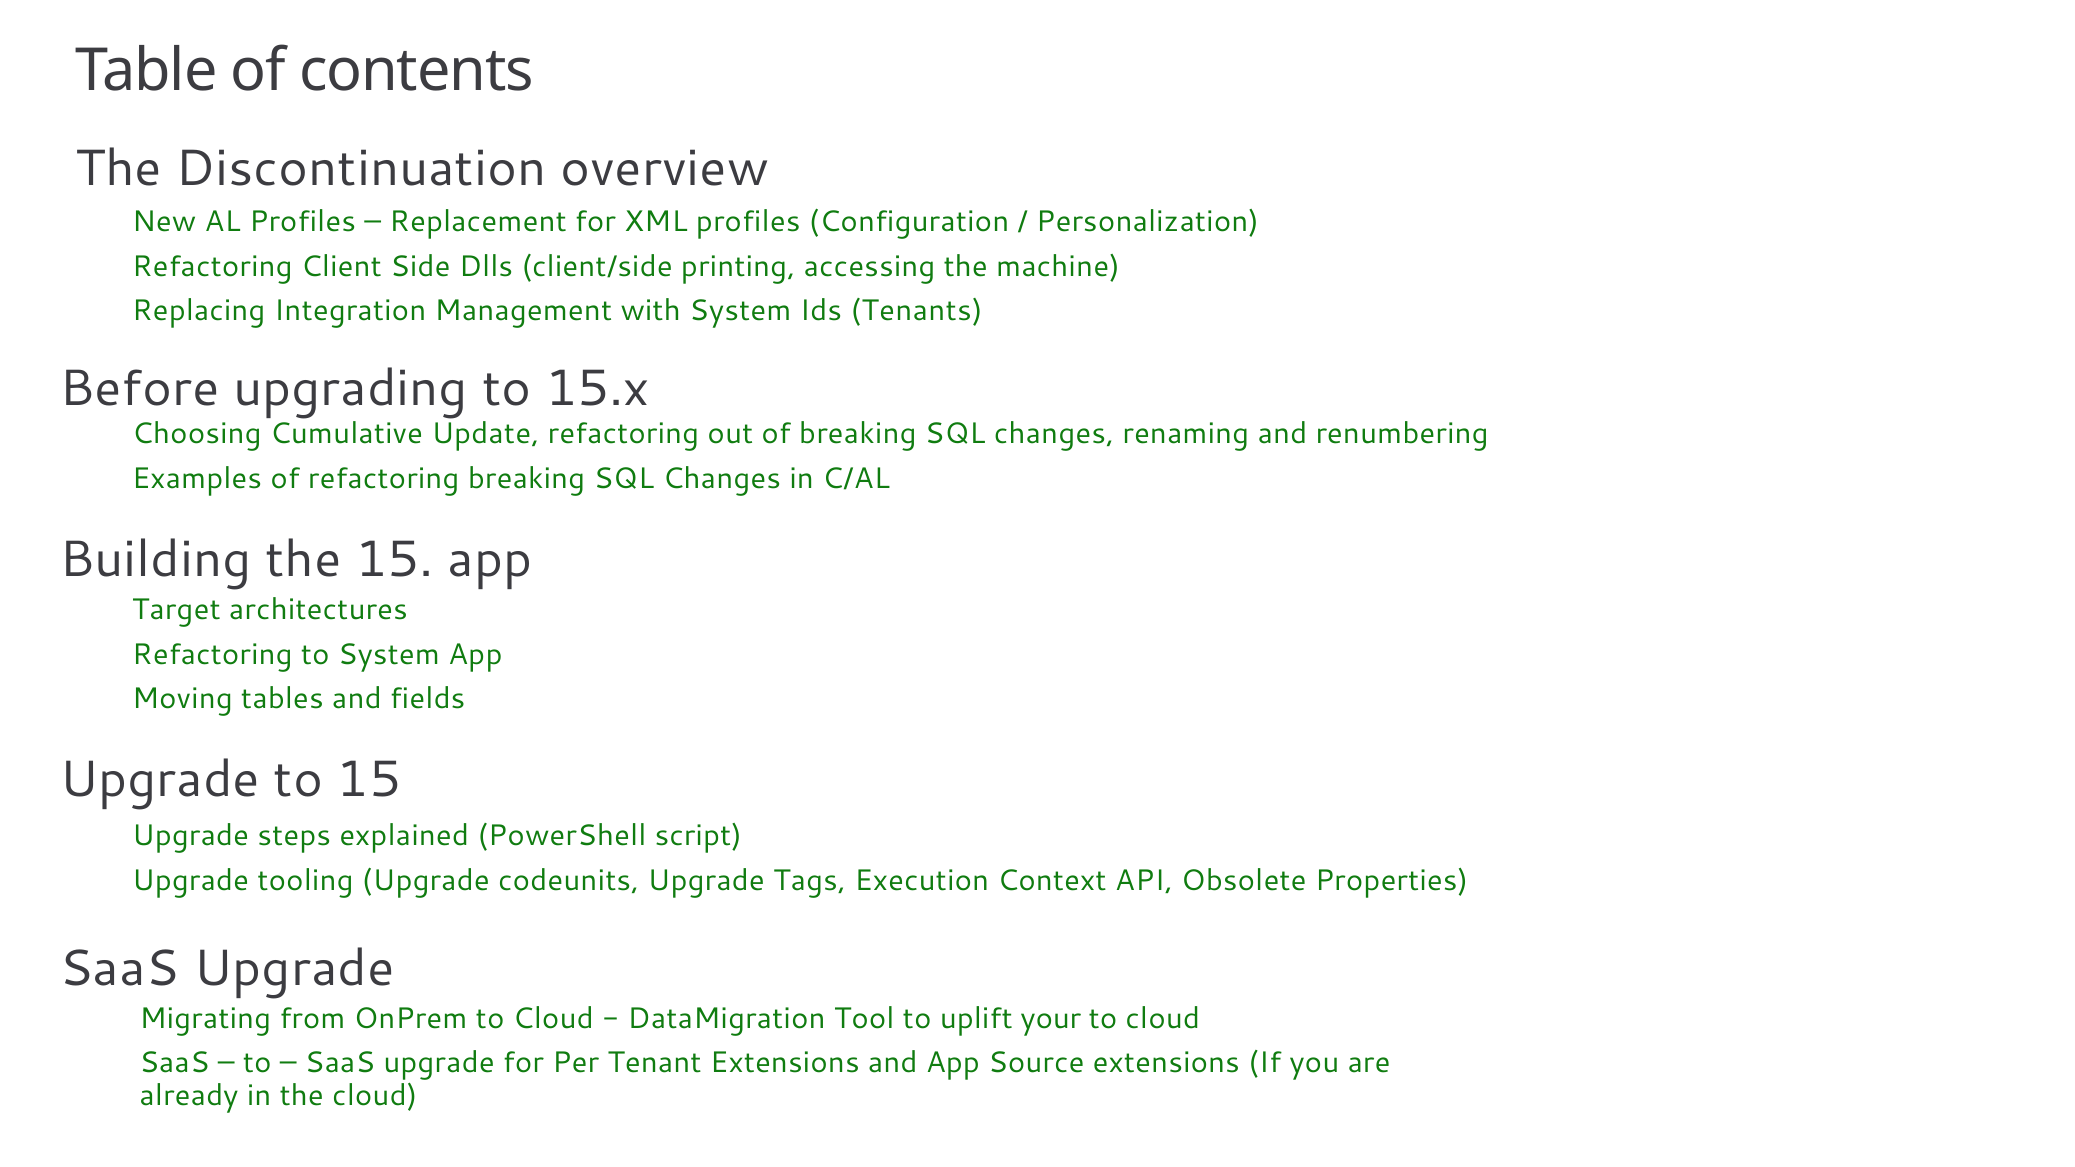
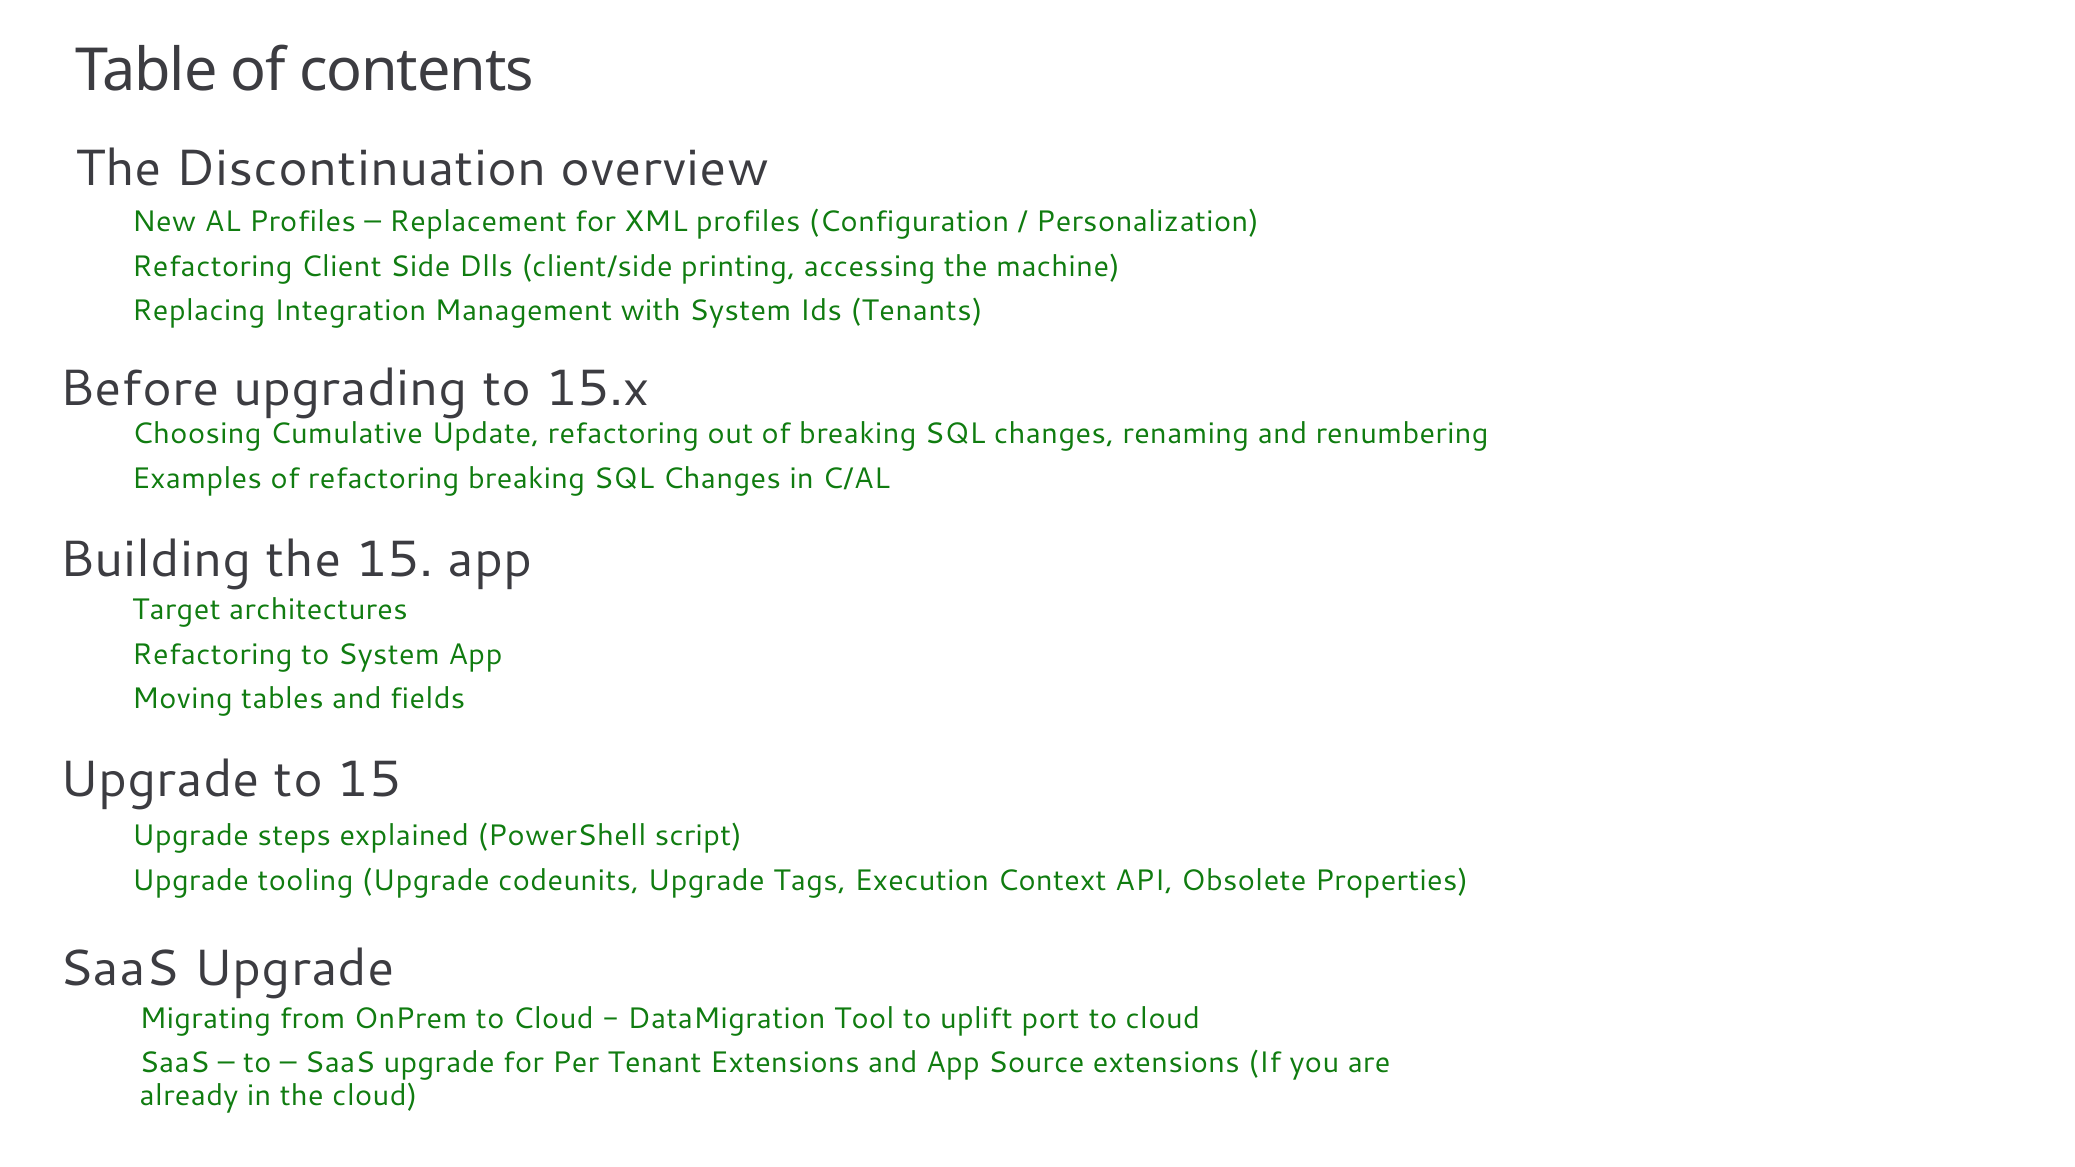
your: your -> port
